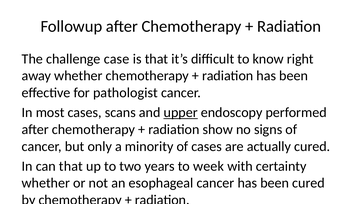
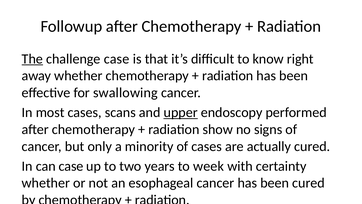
The underline: none -> present
pathologist: pathologist -> swallowing
can that: that -> case
